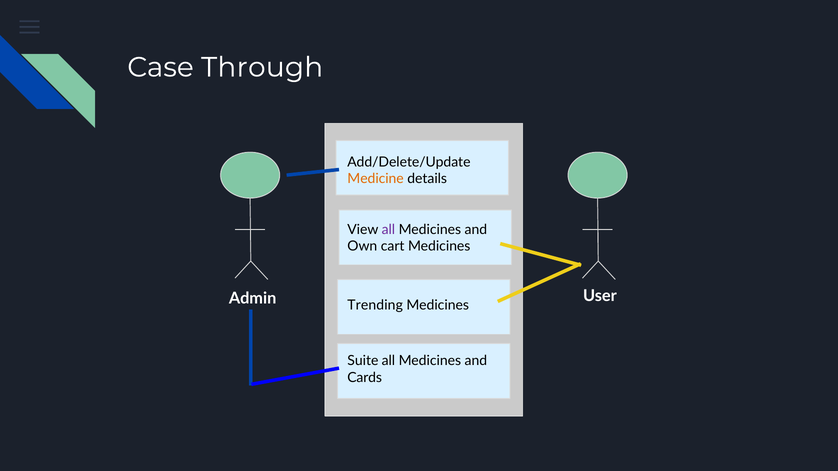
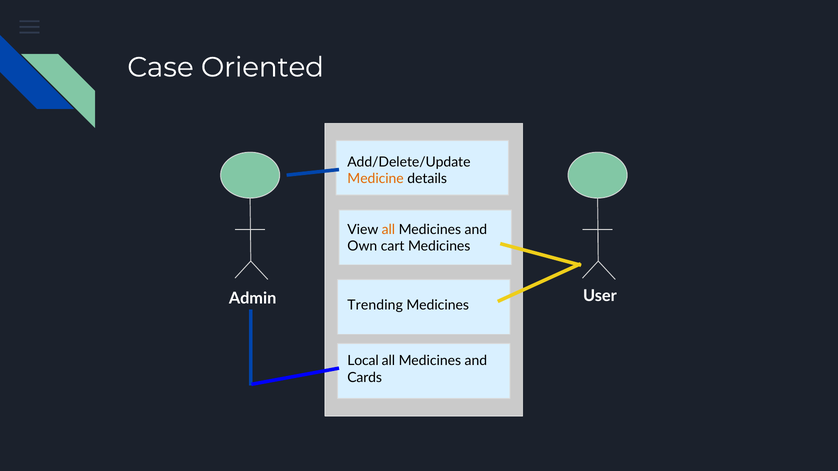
Through: Through -> Oriented
all at (388, 230) colour: purple -> orange
Suite: Suite -> Local
